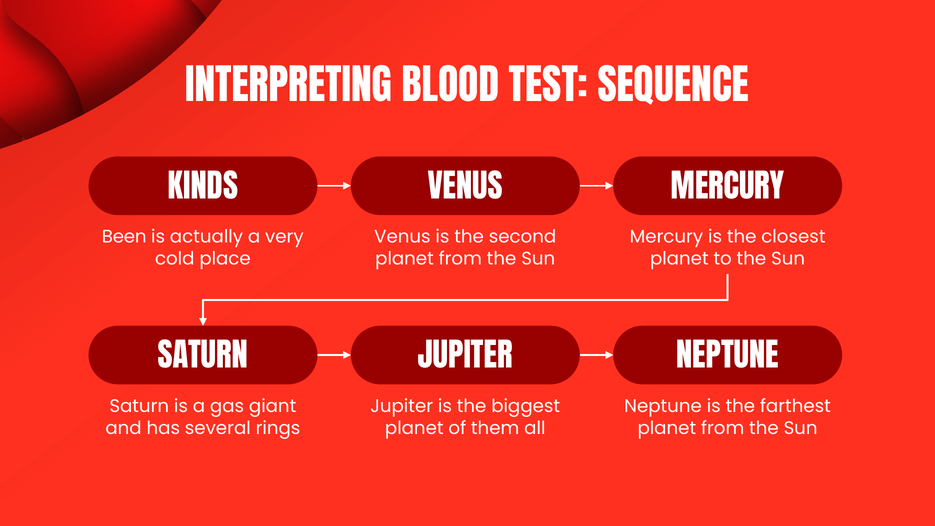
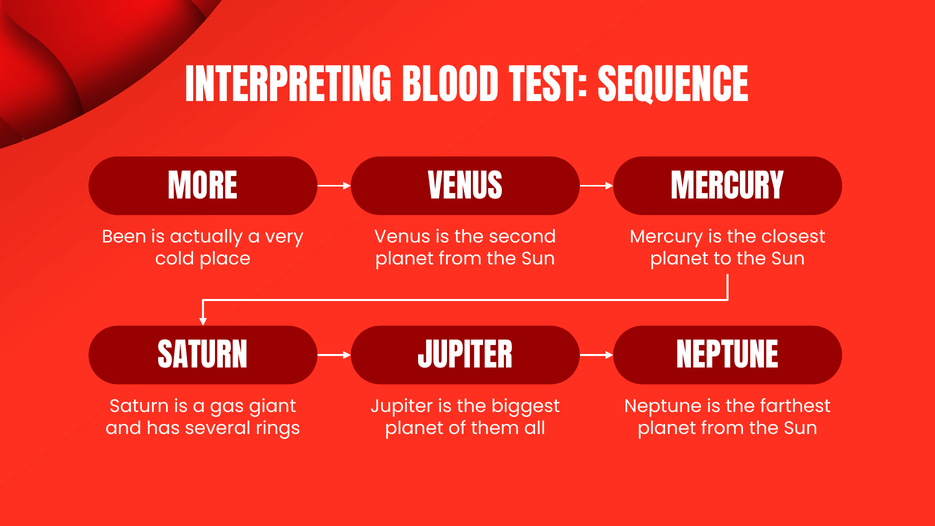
KINDS: KINDS -> MORE
